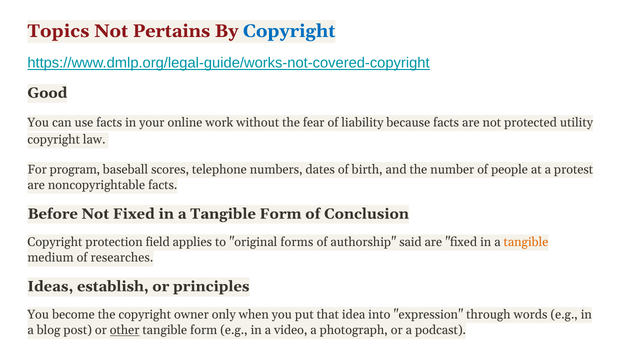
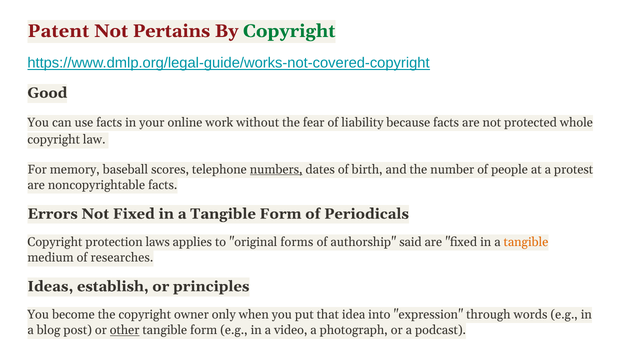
Topics: Topics -> Patent
Copyright at (289, 31) colour: blue -> green
utility: utility -> whole
program: program -> memory
numbers underline: none -> present
Before: Before -> Errors
Conclusion: Conclusion -> Periodicals
field: field -> laws
